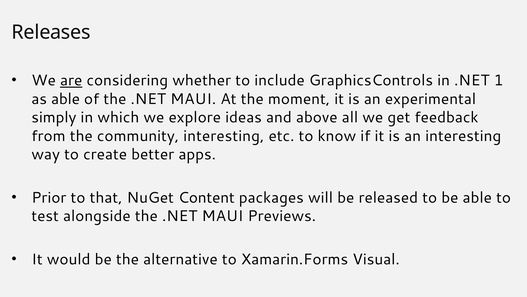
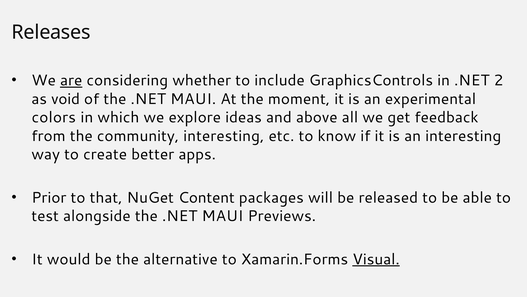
1: 1 -> 2
as able: able -> void
simply: simply -> colors
Visual underline: none -> present
